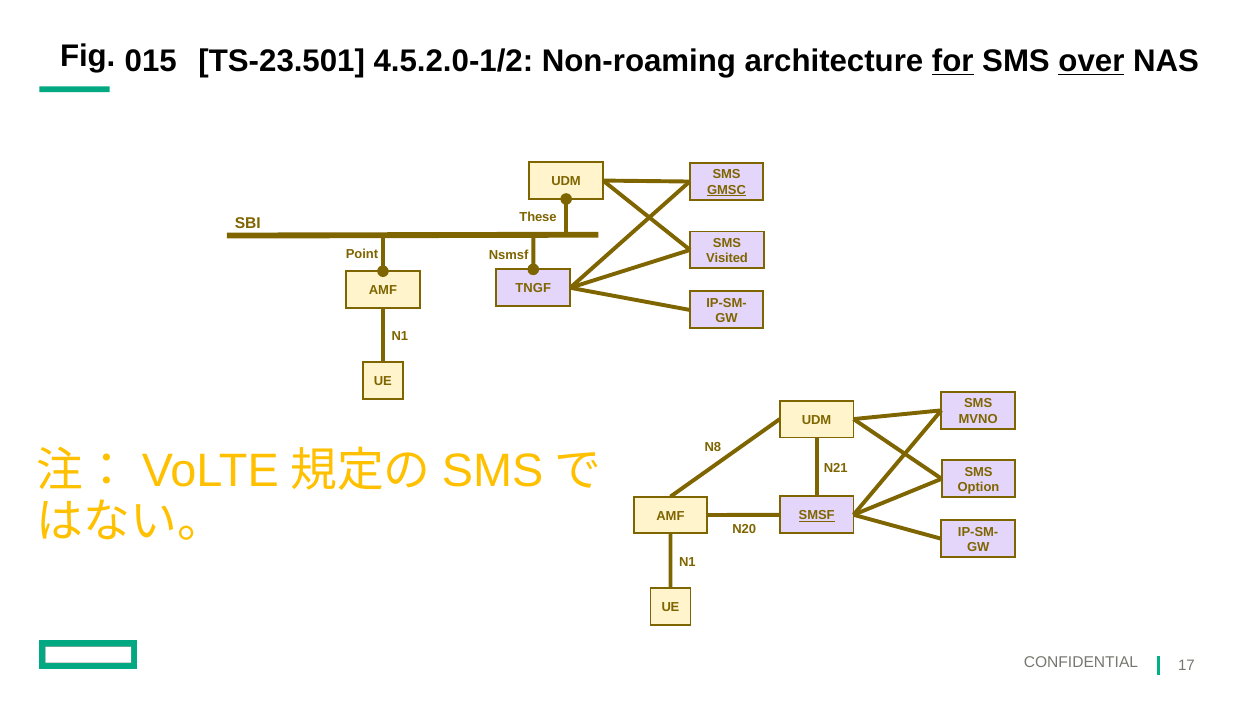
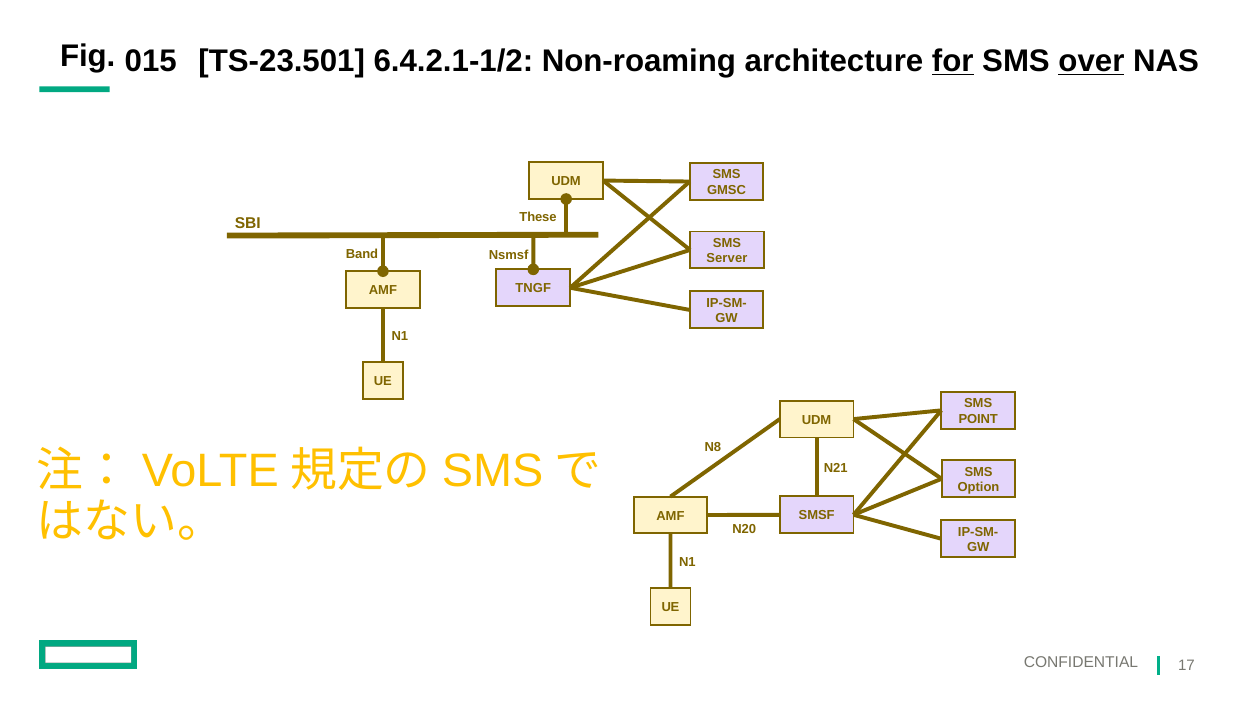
4.5.2.0-1/2: 4.5.2.0-1/2 -> 6.4.2.1-1/2
GMSC underline: present -> none
Point: Point -> Band
Visited: Visited -> Server
MVNO: MVNO -> POINT
SMSF underline: present -> none
